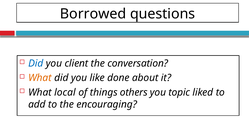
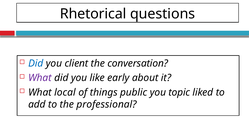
Borrowed: Borrowed -> Rhetorical
What at (40, 78) colour: orange -> purple
done: done -> early
others: others -> public
encouraging: encouraging -> professional
